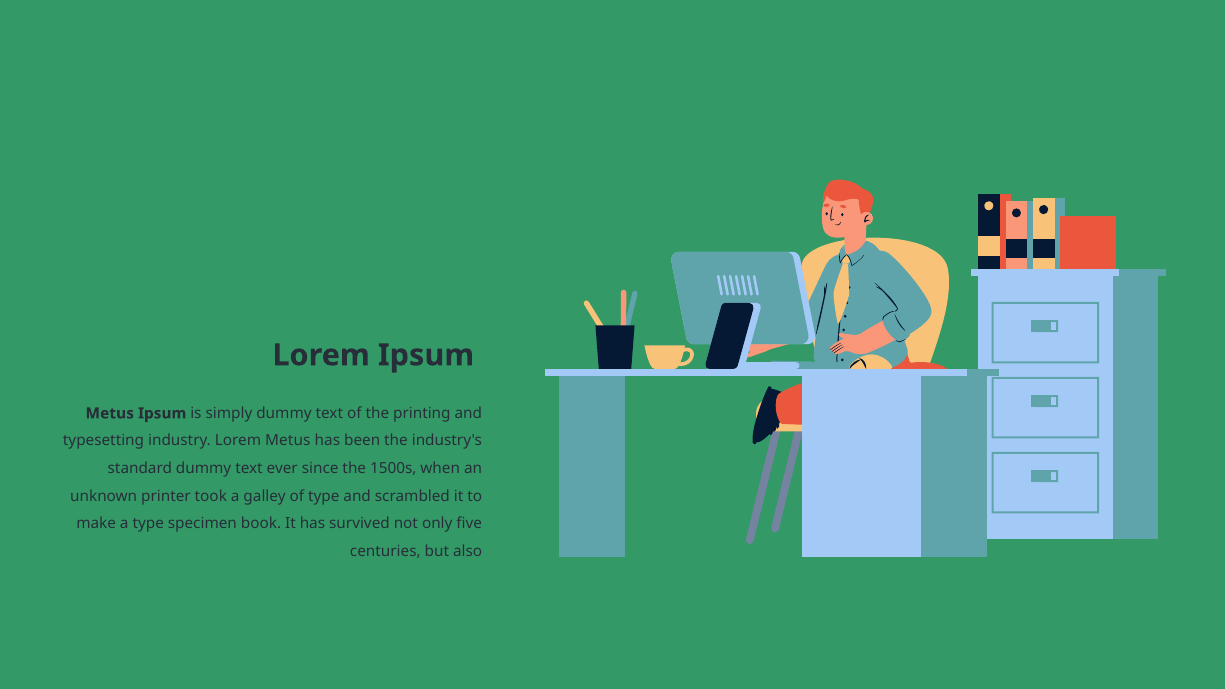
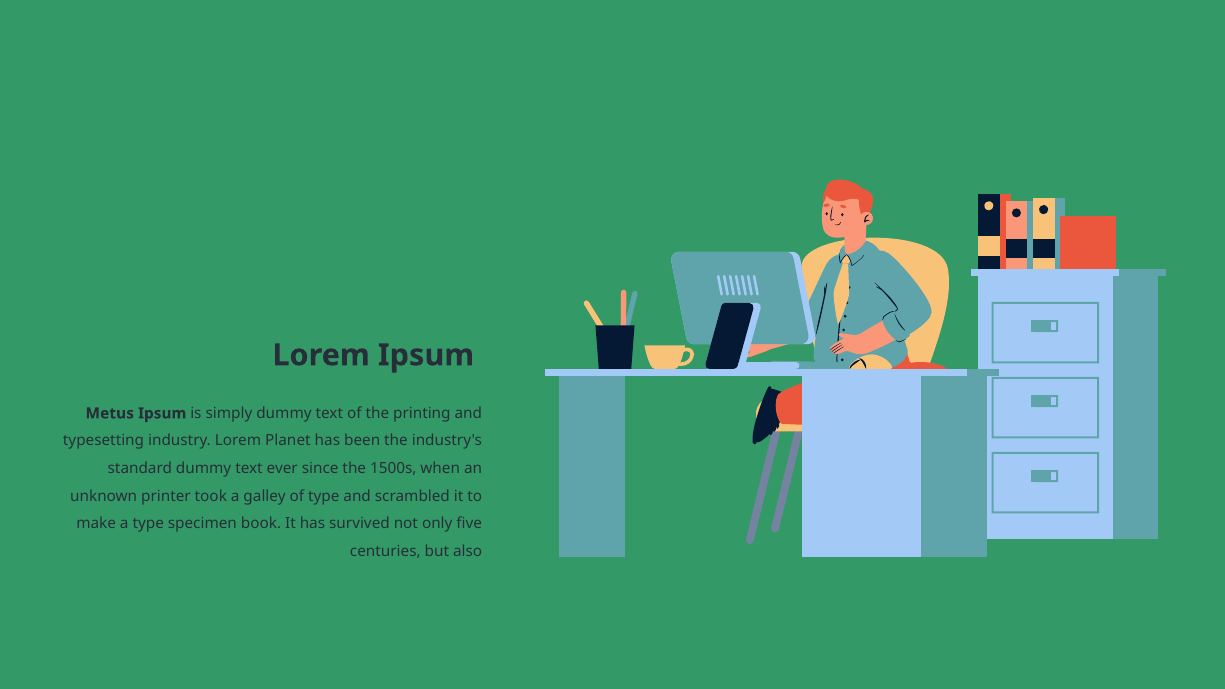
Lorem Metus: Metus -> Planet
